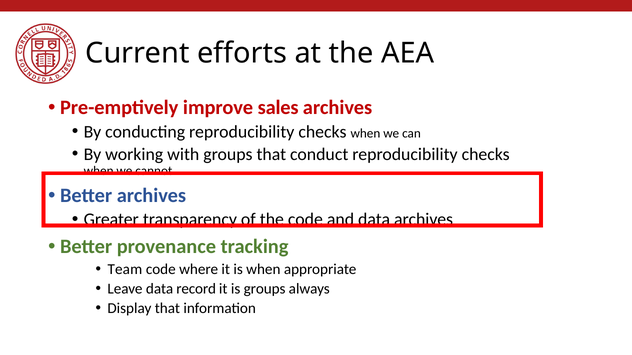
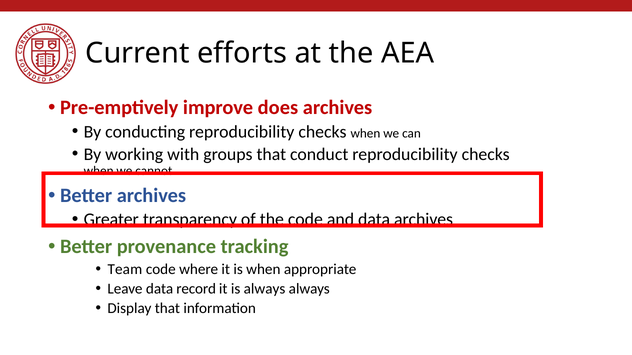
sales: sales -> does
is groups: groups -> always
